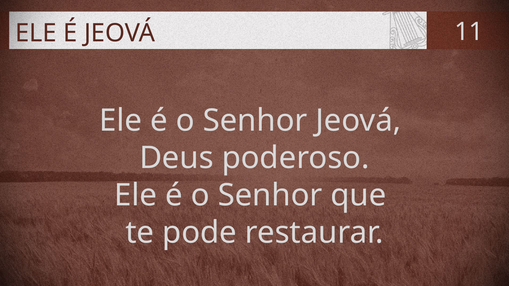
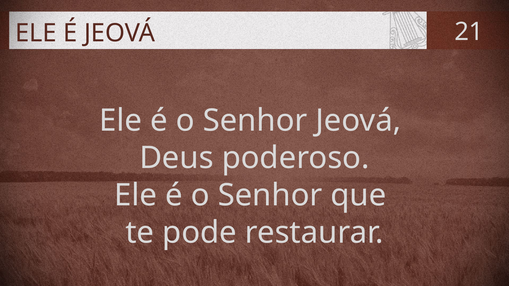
11: 11 -> 21
